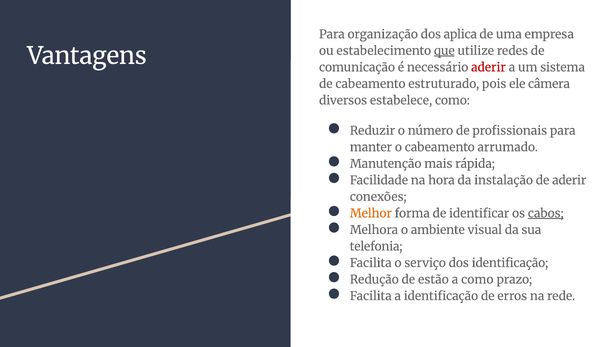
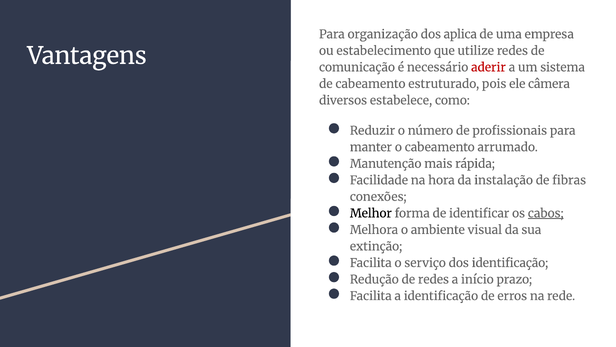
que underline: present -> none
de aderir: aderir -> fibras
Melhor colour: orange -> black
telefonia: telefonia -> extinção
de estão: estão -> redes
a como: como -> início
